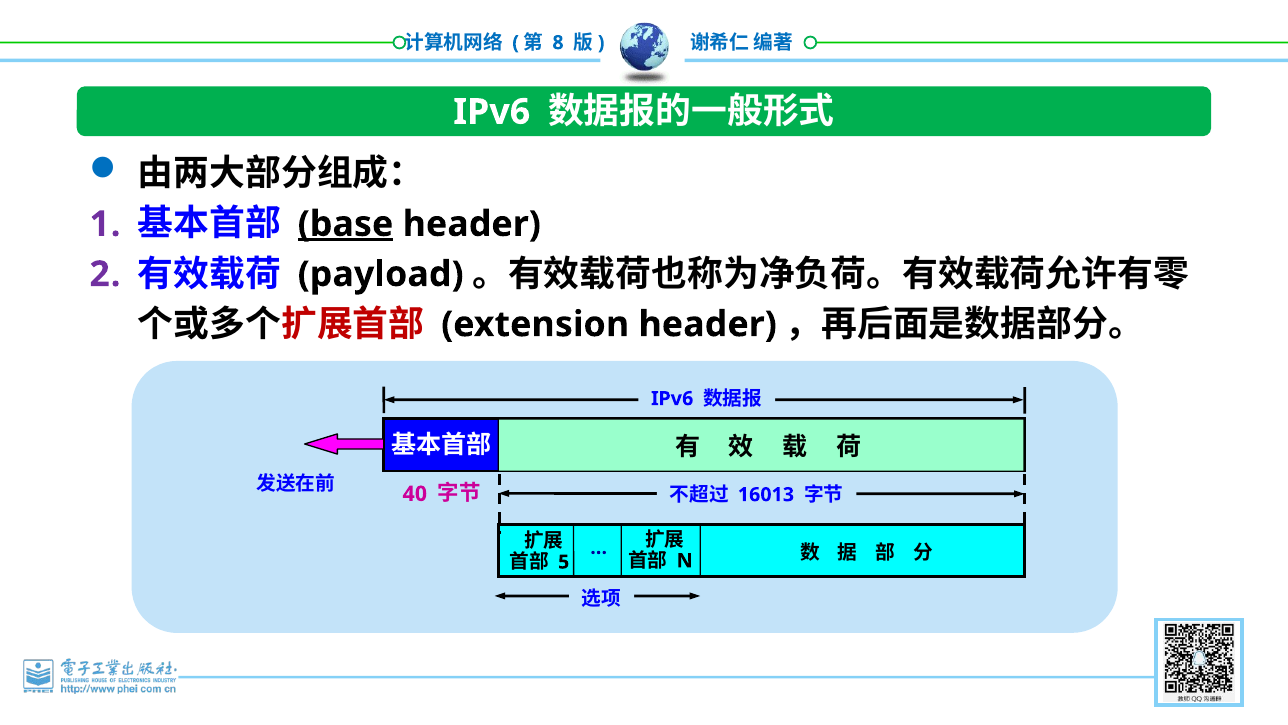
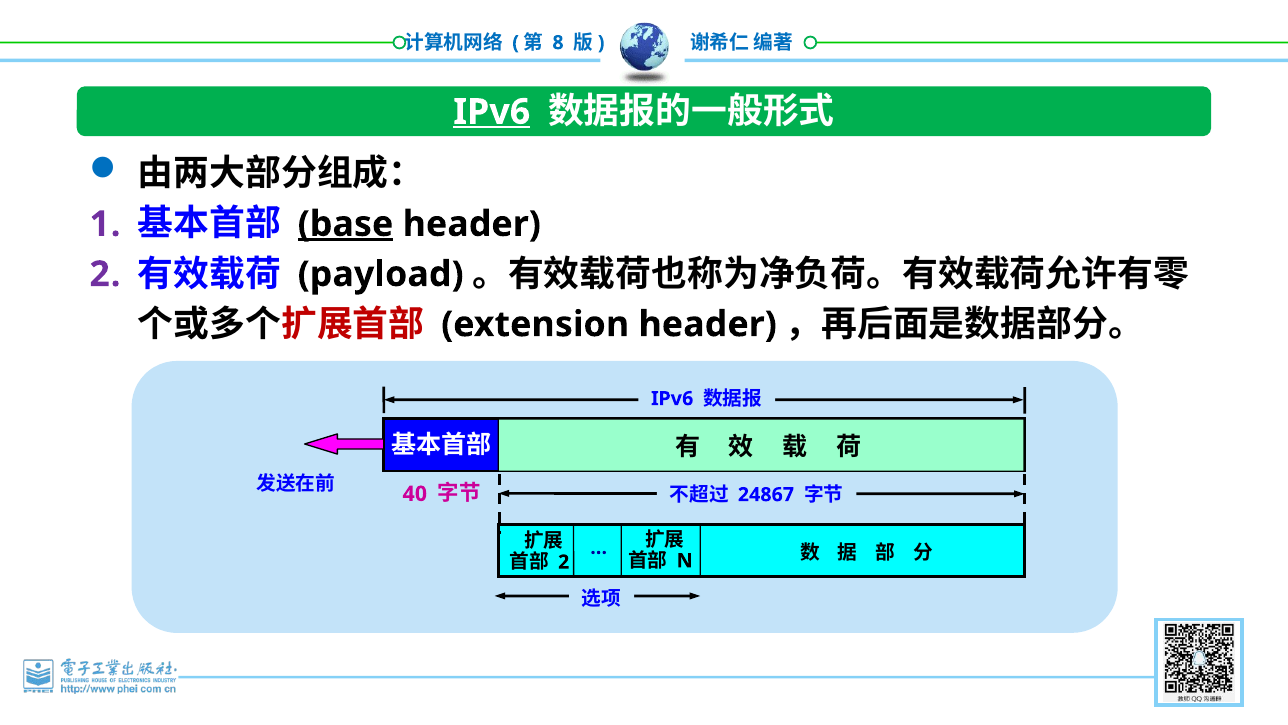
IPv6 at (492, 112) underline: none -> present
16013: 16013 -> 24867
5 at (564, 562): 5 -> 2
